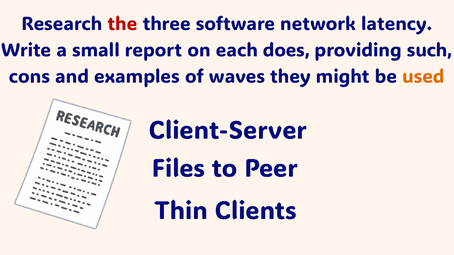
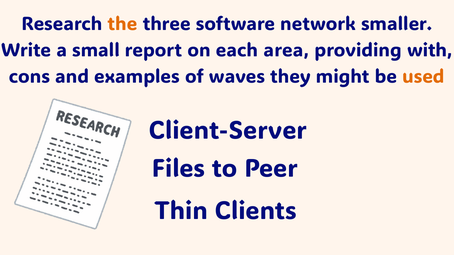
the colour: red -> orange
latency: latency -> smaller
does: does -> area
such: such -> with
